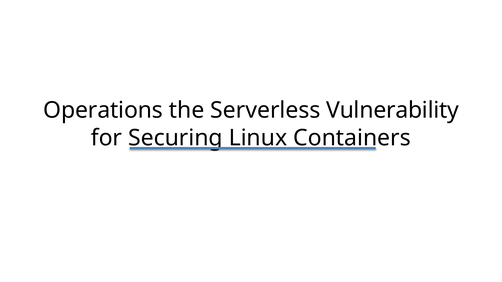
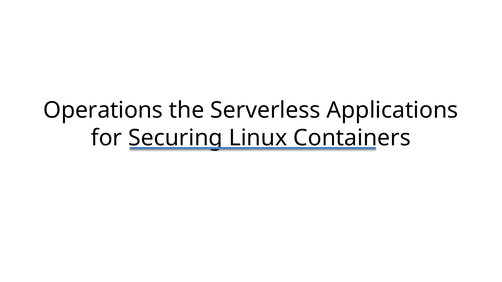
Vulnerability: Vulnerability -> Applications
